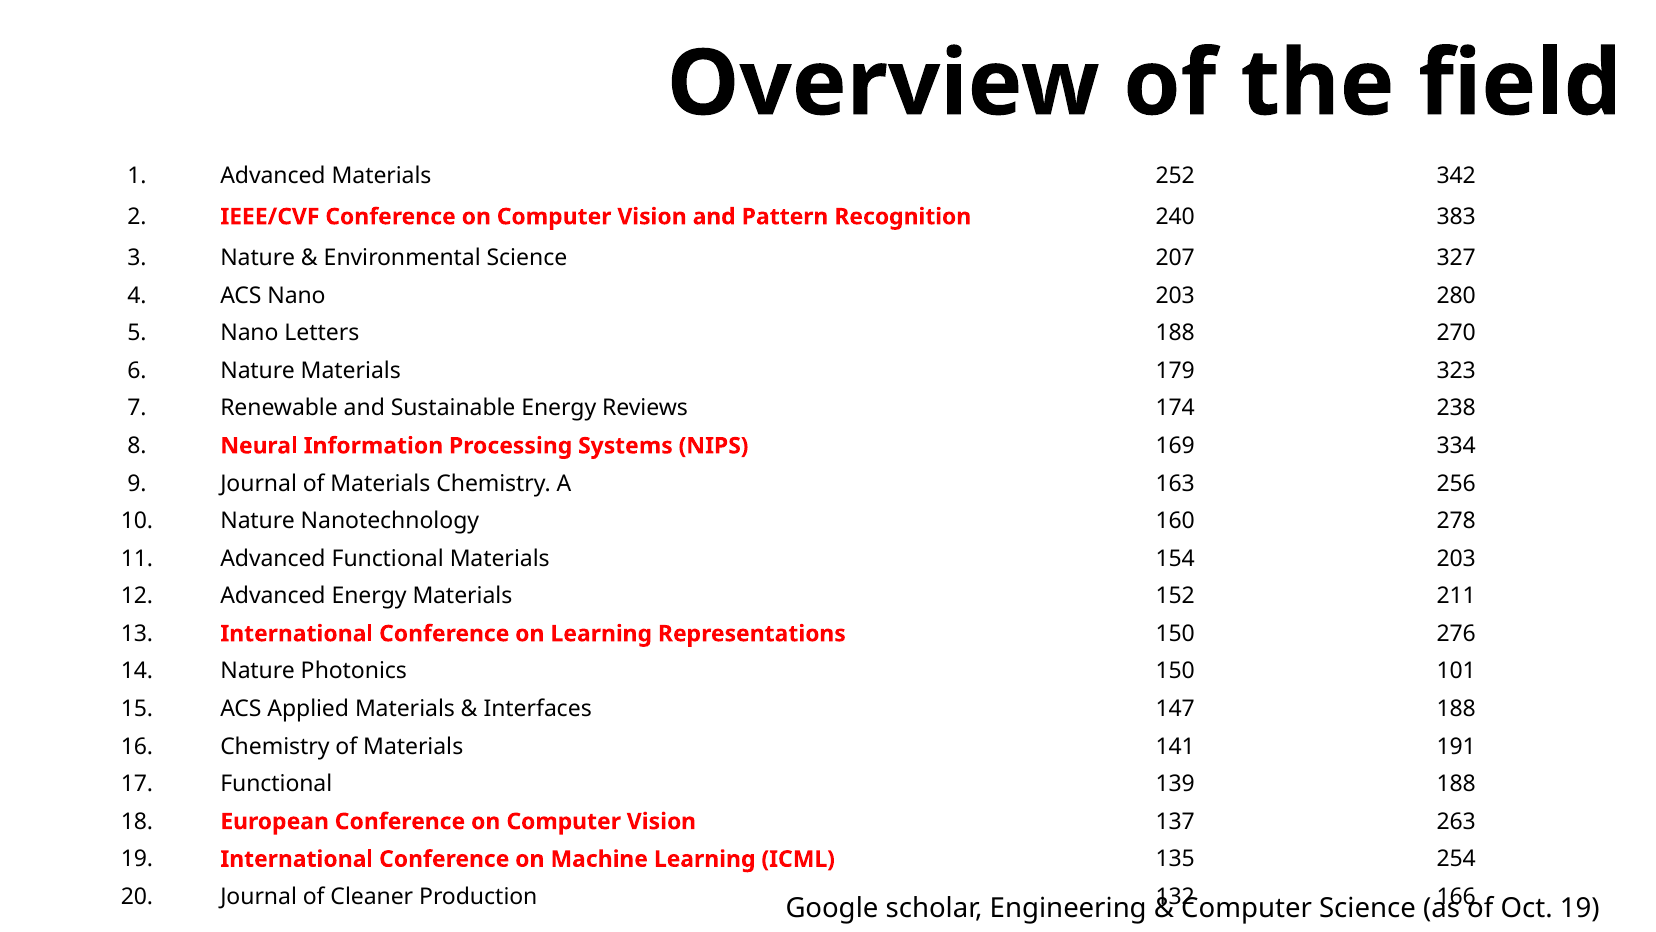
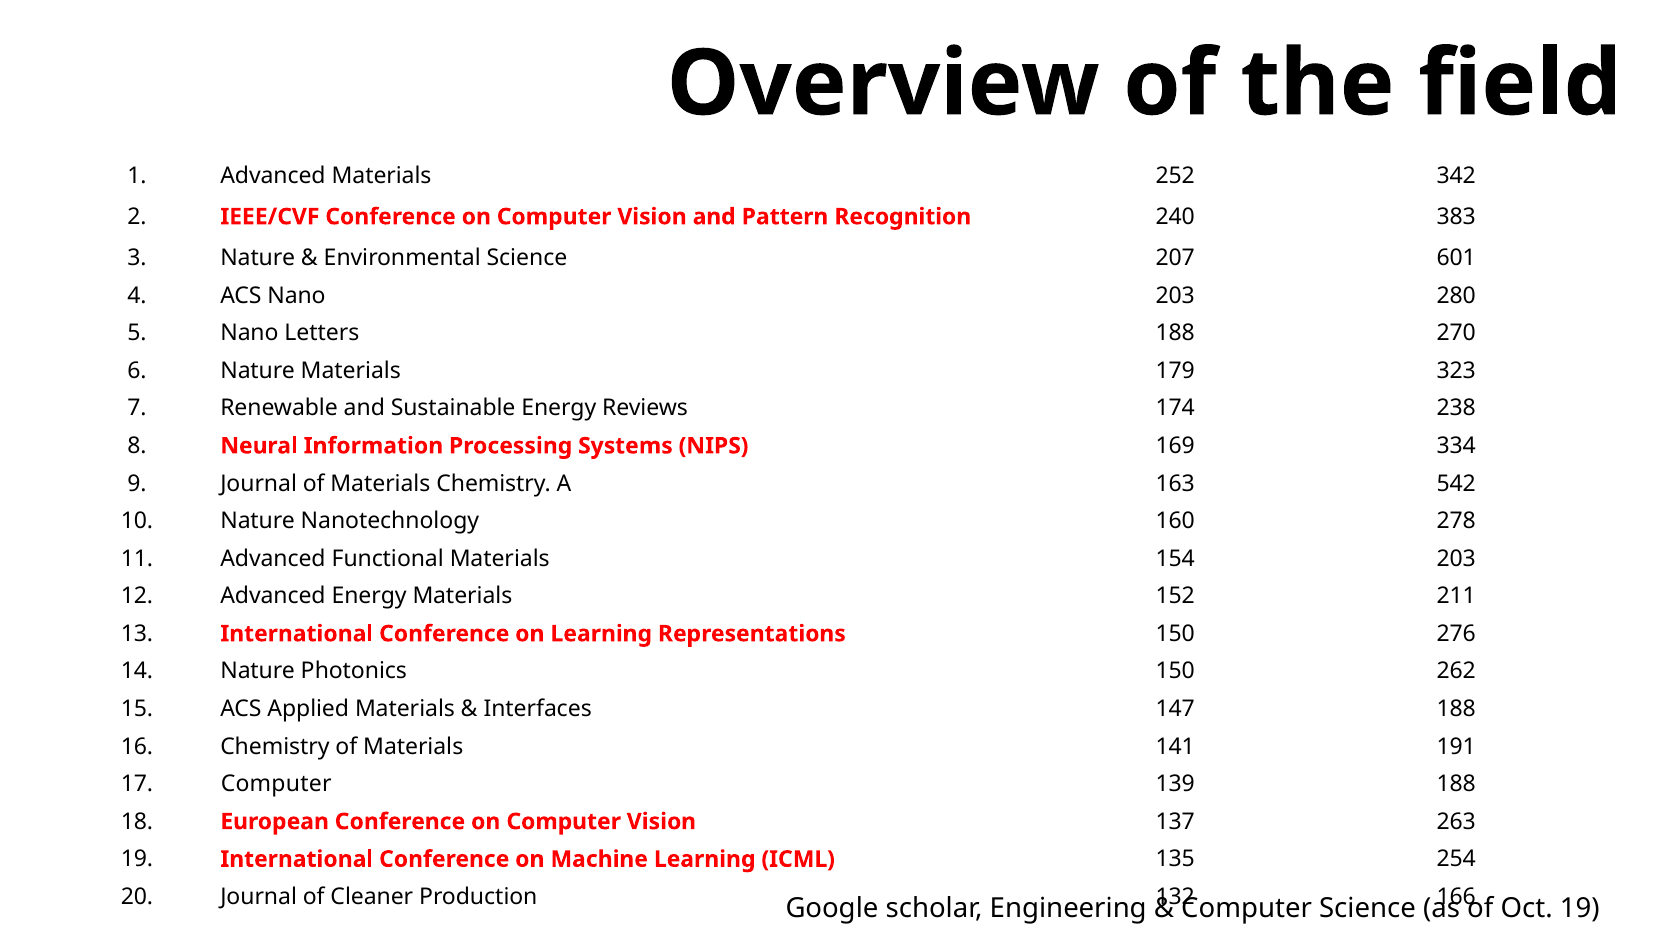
327: 327 -> 601
256: 256 -> 542
101: 101 -> 262
17 Functional: Functional -> Computer
